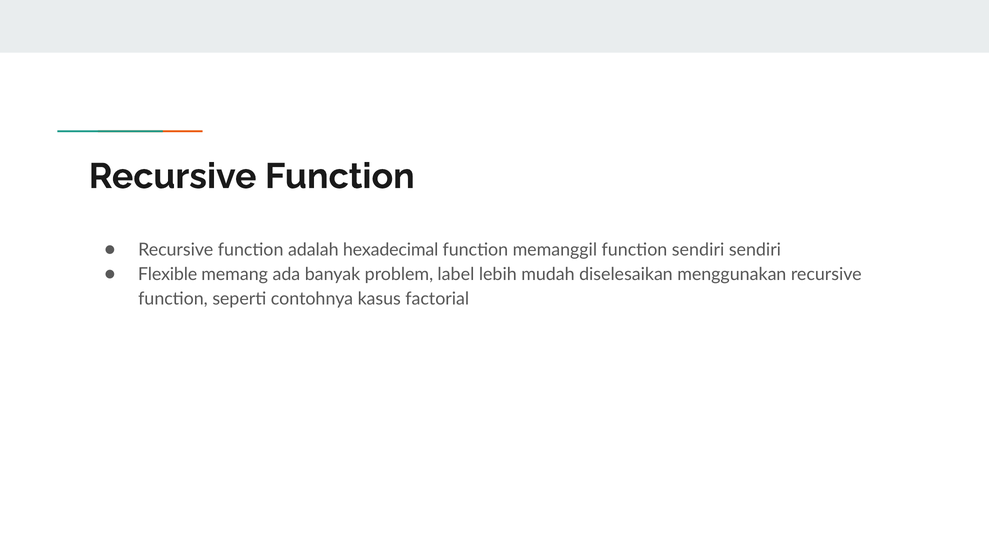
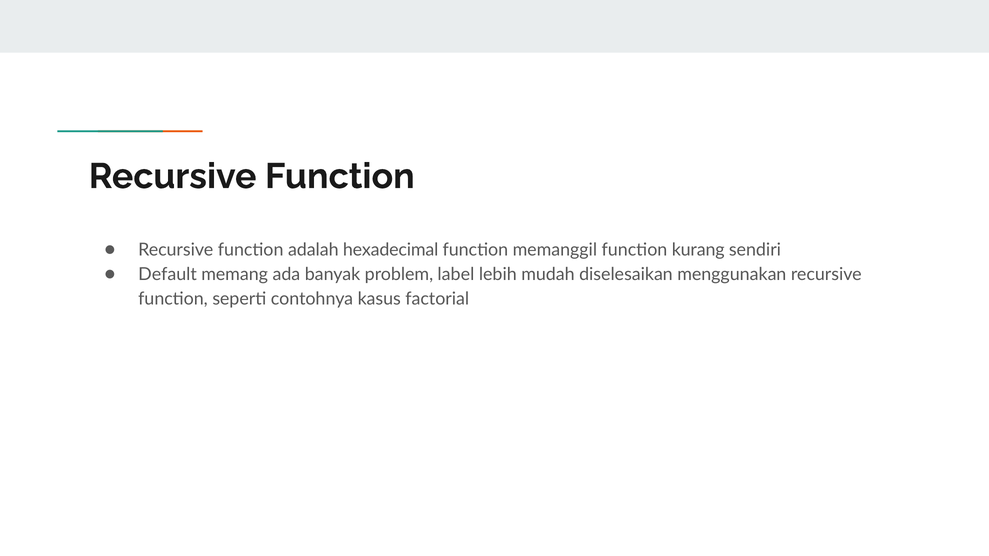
function sendiri: sendiri -> kurang
Flexible: Flexible -> Default
